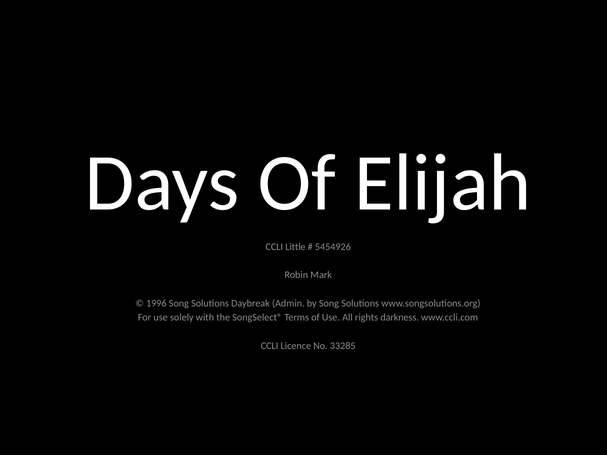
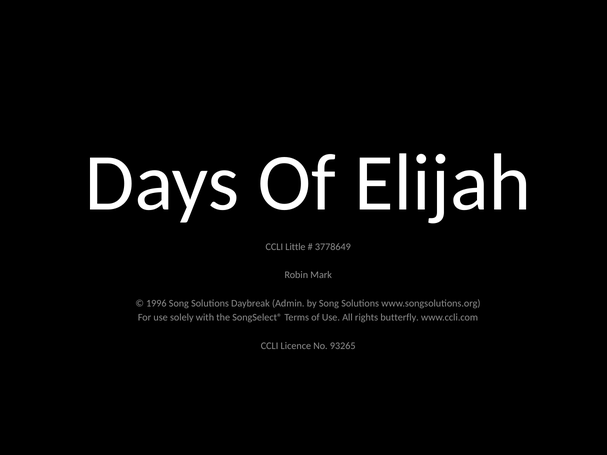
5454926: 5454926 -> 3778649
darkness: darkness -> butterfly
33285: 33285 -> 93265
